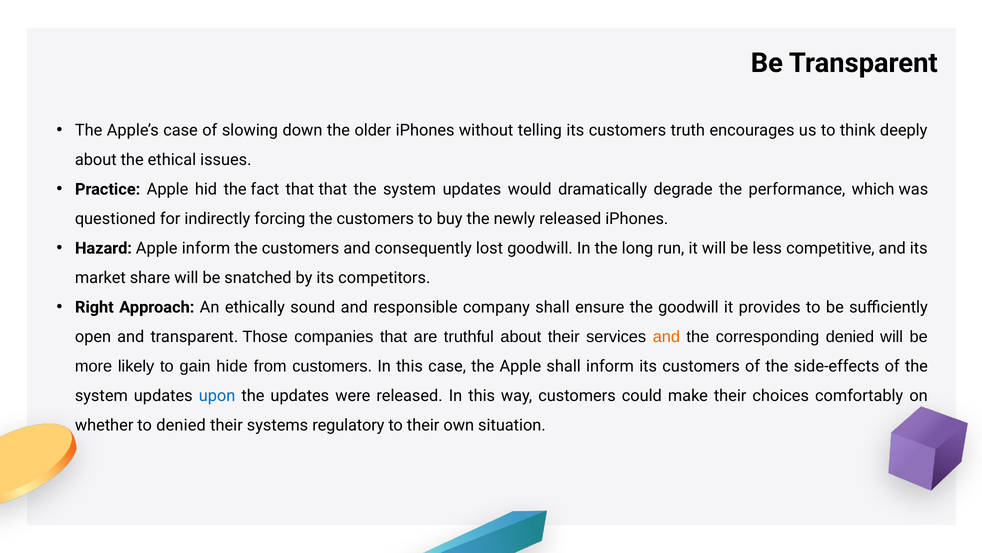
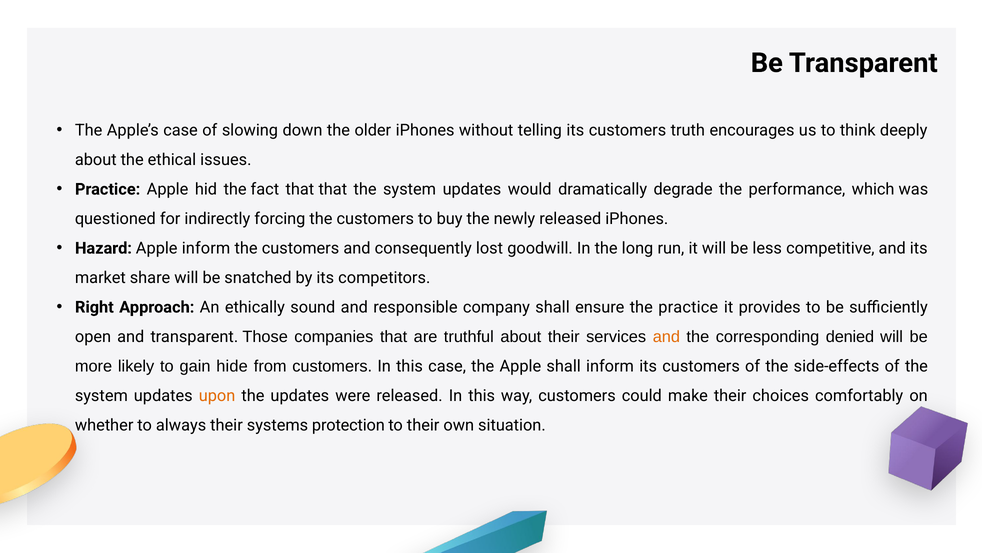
the goodwill: goodwill -> practice
upon colour: blue -> orange
to denied: denied -> always
regulatory: regulatory -> protection
